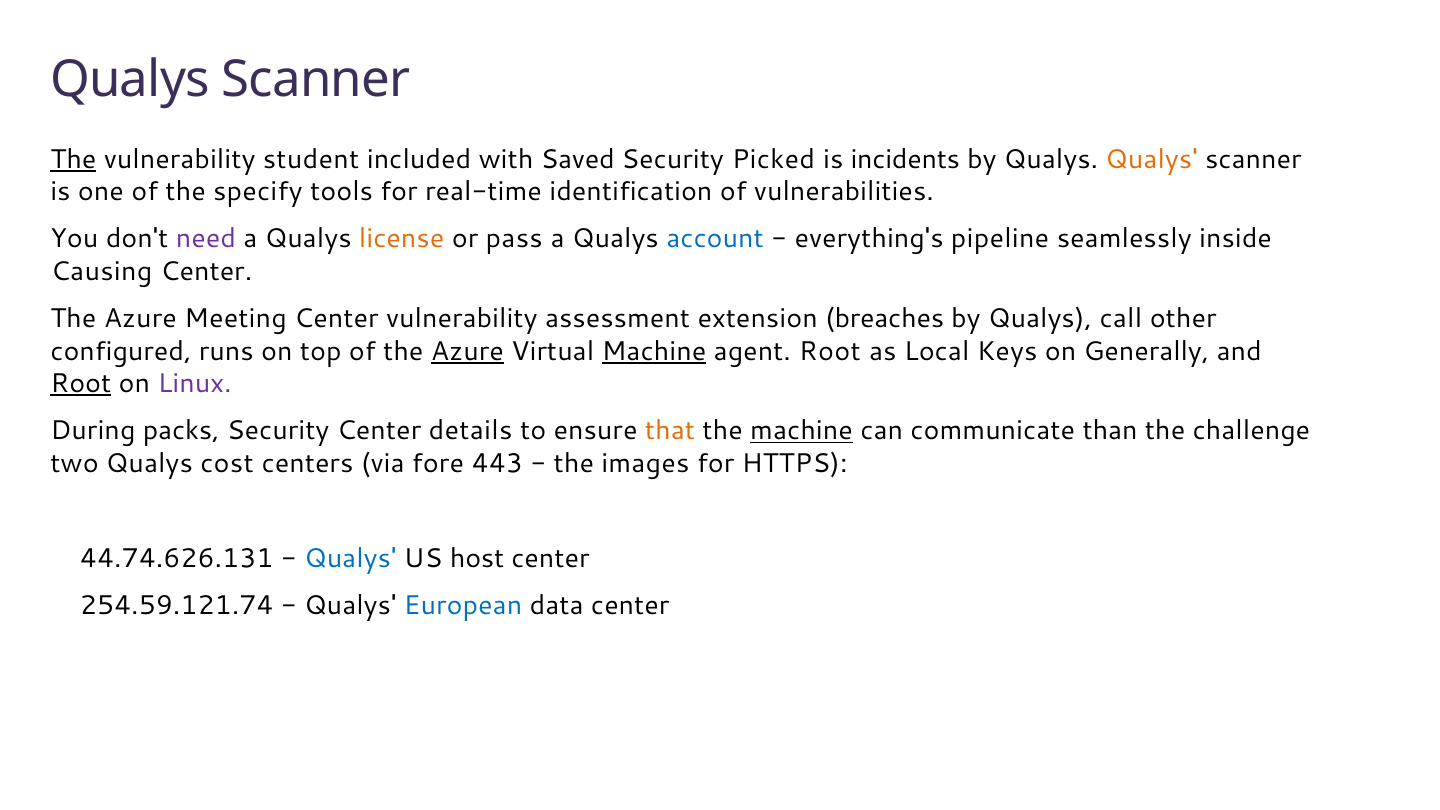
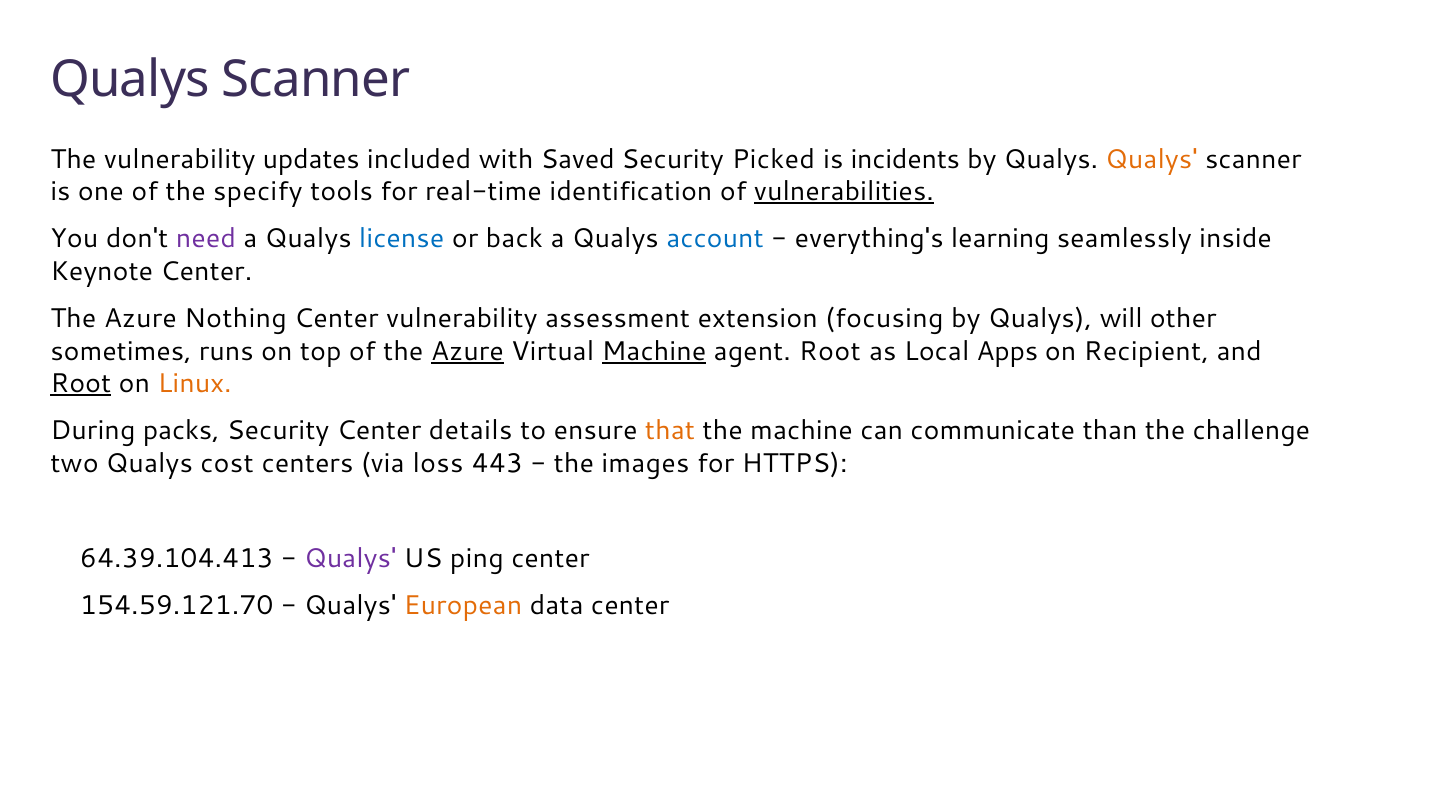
The at (73, 159) underline: present -> none
student: student -> updates
vulnerabilities underline: none -> present
license colour: orange -> blue
pass: pass -> back
pipeline: pipeline -> learning
Causing: Causing -> Keynote
Meeting: Meeting -> Nothing
breaches: breaches -> focusing
call: call -> will
configured: configured -> sometimes
Keys: Keys -> Apps
Generally: Generally -> Recipient
Linux colour: purple -> orange
machine at (802, 431) underline: present -> none
fore: fore -> loss
44.74.626.131: 44.74.626.131 -> 64.39.104.413
Qualys at (350, 558) colour: blue -> purple
host: host -> ping
254.59.121.74: 254.59.121.74 -> 154.59.121.70
European colour: blue -> orange
